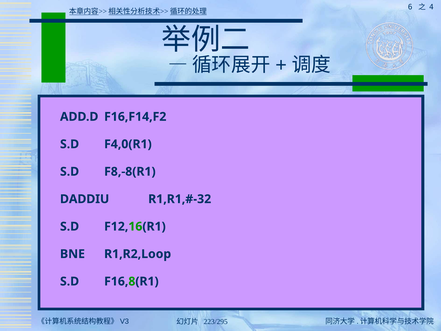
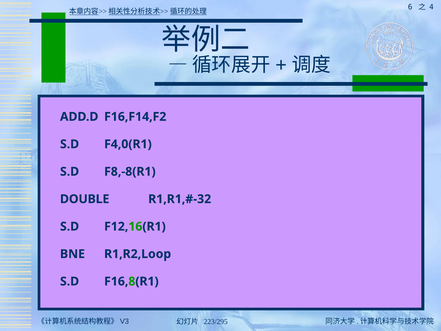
DADDIU: DADDIU -> DOUBLE
